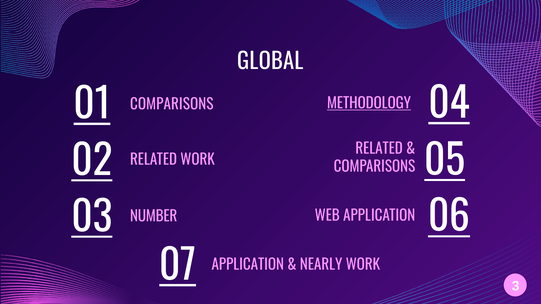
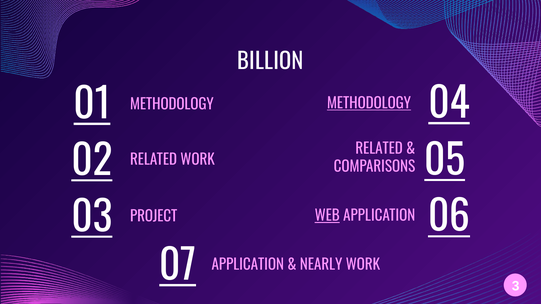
GLOBAL: GLOBAL -> BILLION
01 COMPARISONS: COMPARISONS -> METHODOLOGY
WEB underline: none -> present
NUMBER: NUMBER -> PROJECT
